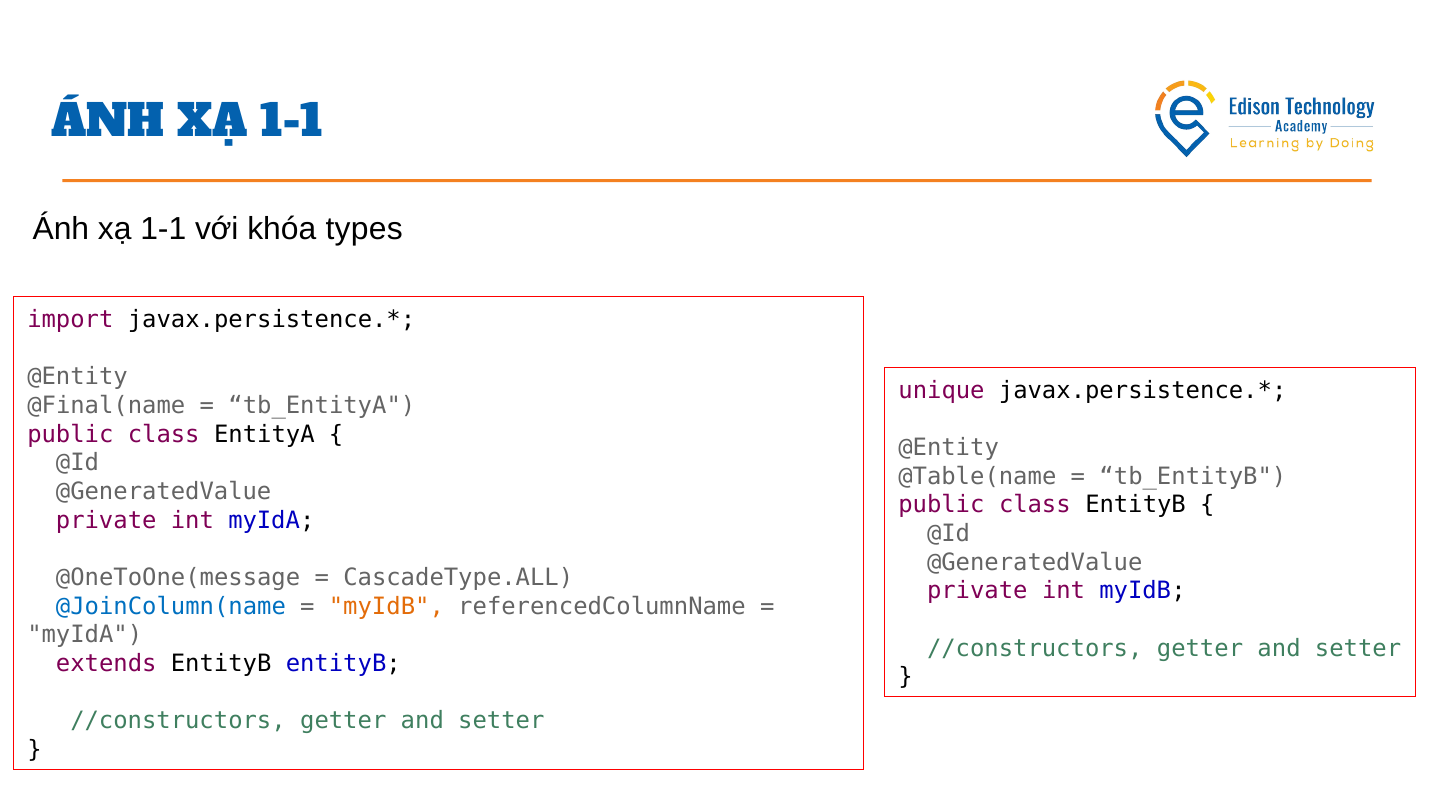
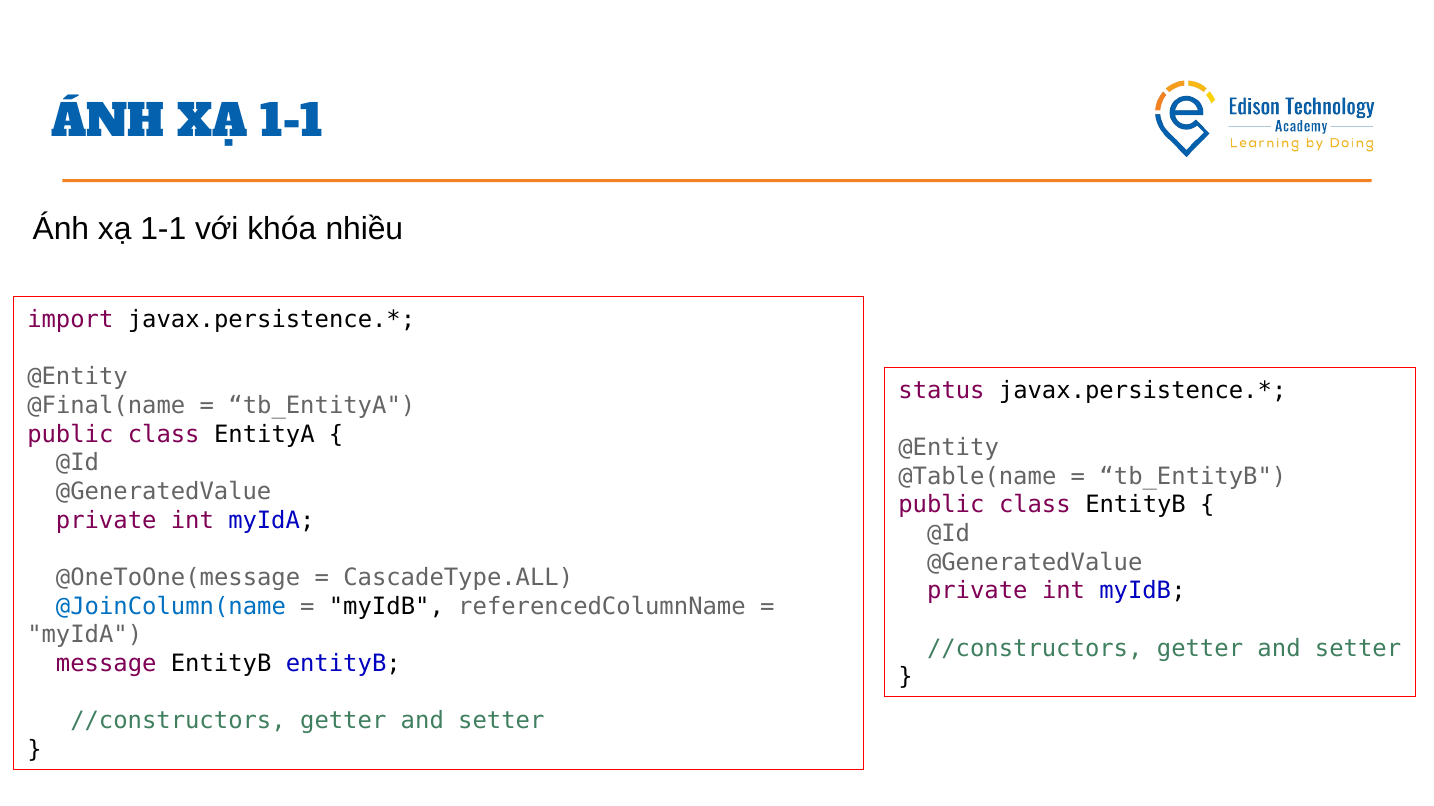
types: types -> nhiều
unique: unique -> status
myIdB at (386, 607) colour: orange -> black
extends: extends -> message
